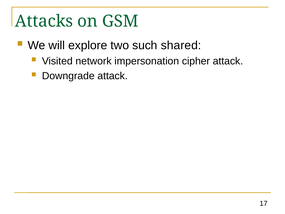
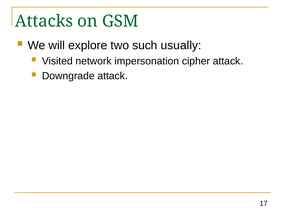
shared: shared -> usually
